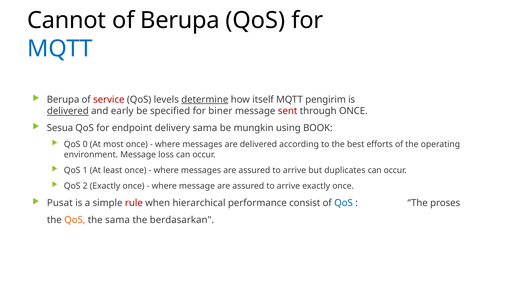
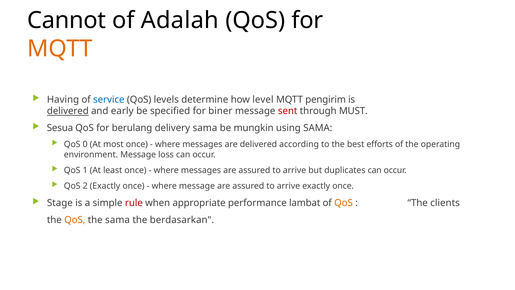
of Berupa: Berupa -> Adalah
MQTT at (60, 49) colour: blue -> orange
Berupa at (63, 99): Berupa -> Having
service colour: red -> blue
determine underline: present -> none
itself: itself -> level
through ONCE: ONCE -> MUST
endpoint: endpoint -> berulang
using BOOK: BOOK -> SAMA
Pusat: Pusat -> Stage
hierarchical: hierarchical -> appropriate
consist: consist -> lambat
QoS at (343, 203) colour: blue -> orange
proses: proses -> clients
